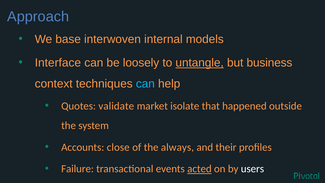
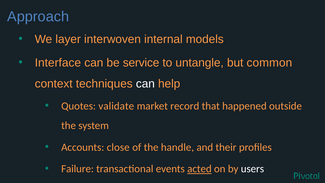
base: base -> layer
loosely: loosely -> service
untangle underline: present -> none
business: business -> common
can at (145, 84) colour: light blue -> white
isolate: isolate -> record
always: always -> handle
